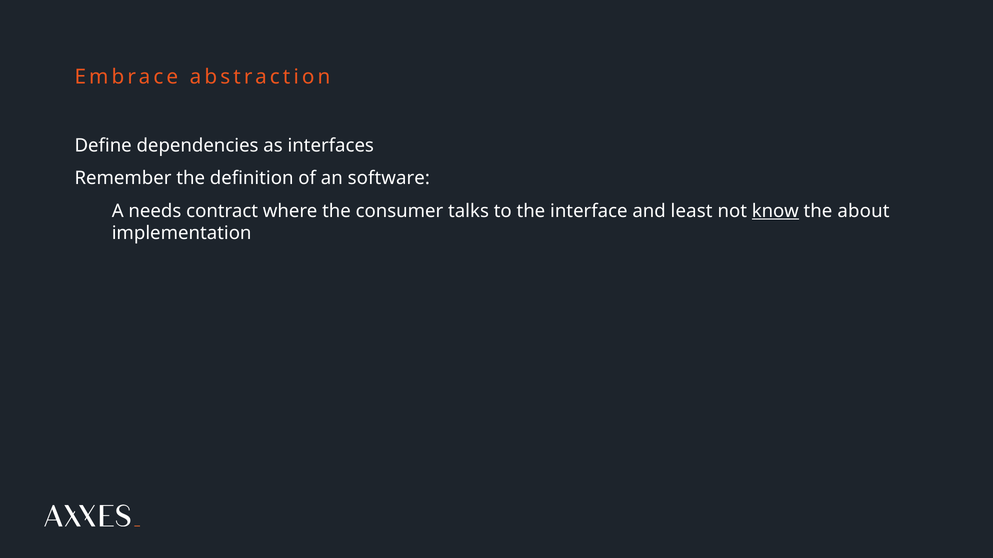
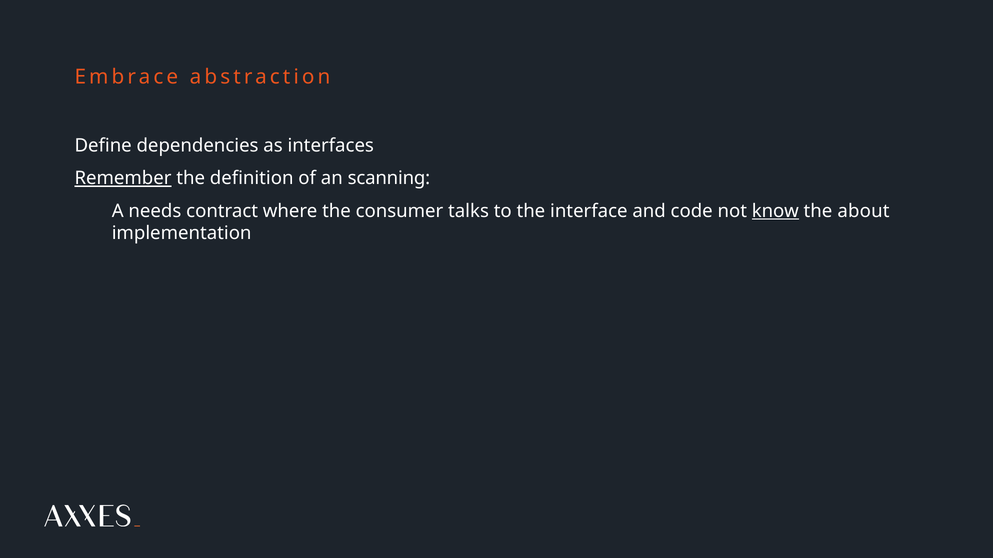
Remember underline: none -> present
software: software -> scanning
least: least -> code
